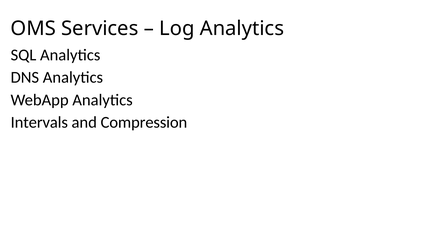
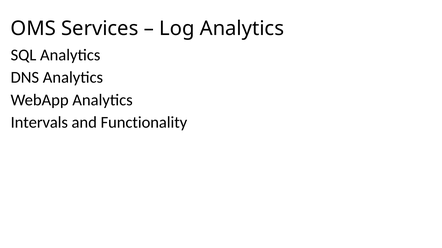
Compression: Compression -> Functionality
